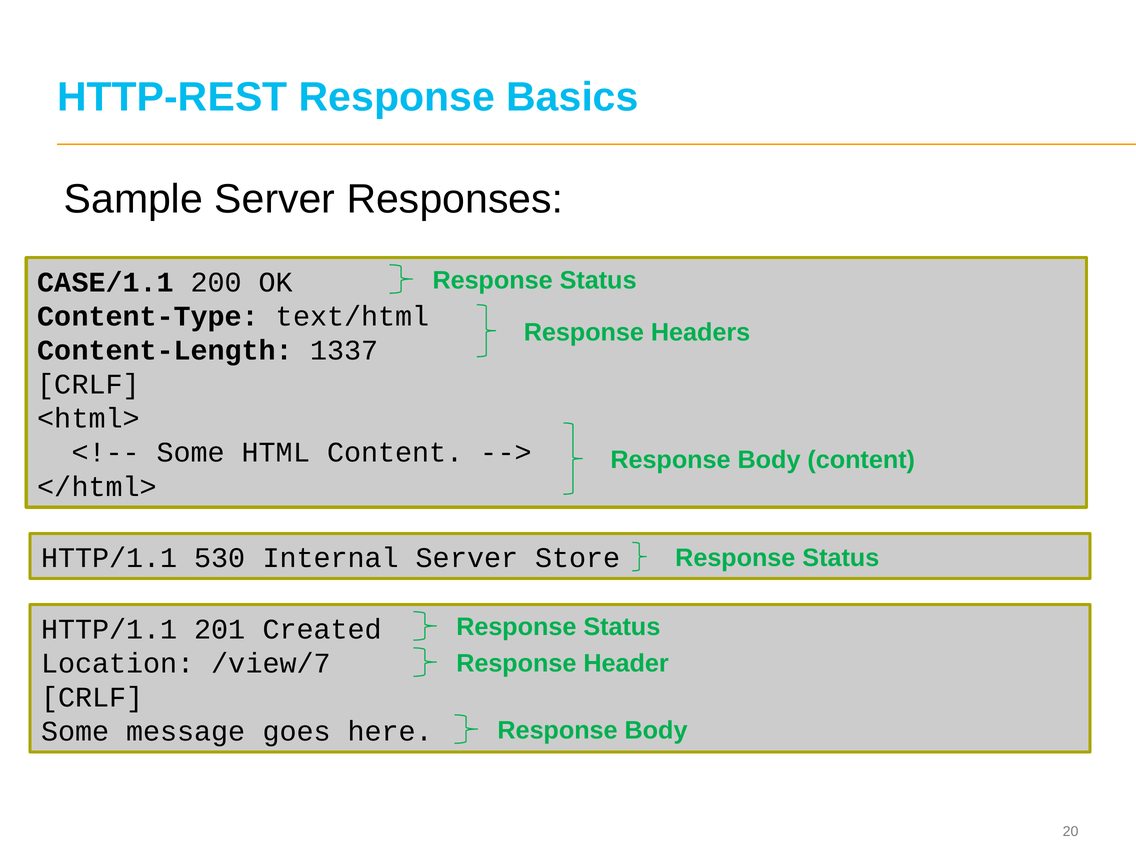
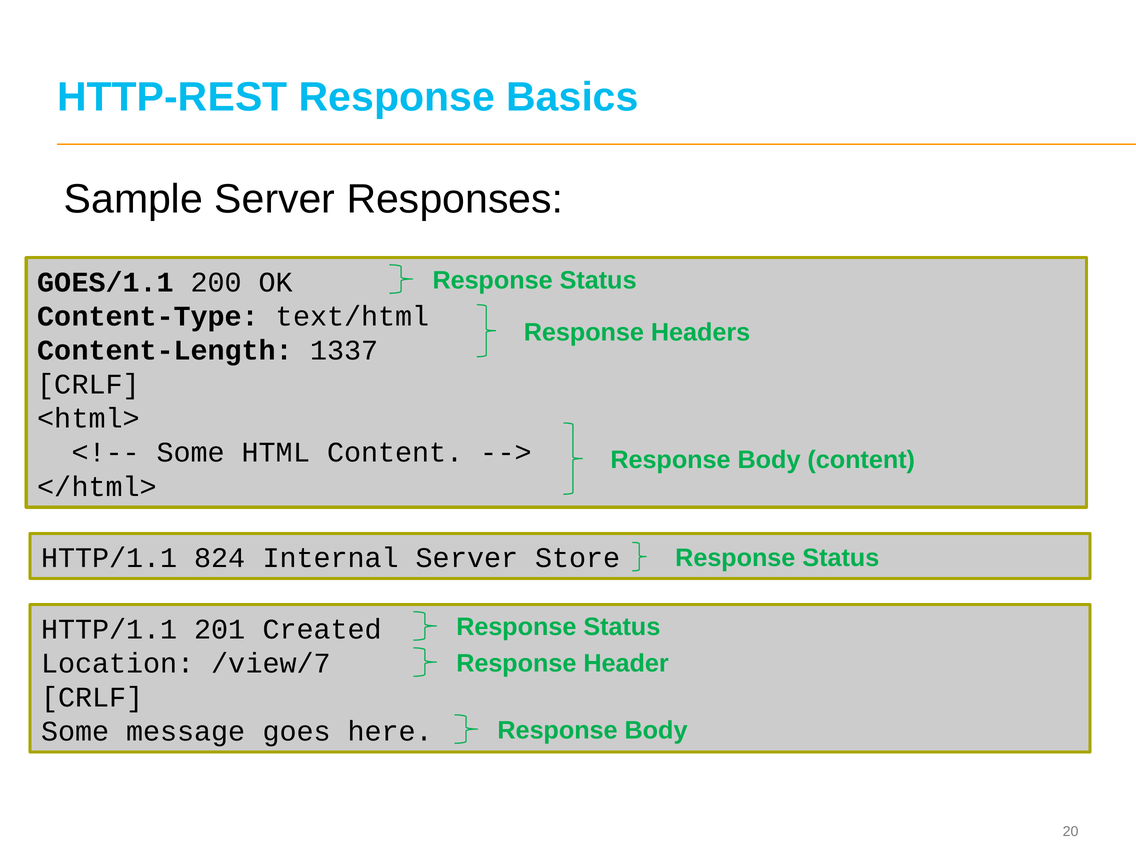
CASE/1.1: CASE/1.1 -> GOES/1.1
530: 530 -> 824
